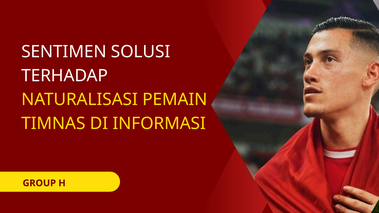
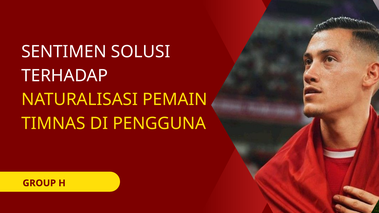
INFORMASI: INFORMASI -> PENGGUNA
